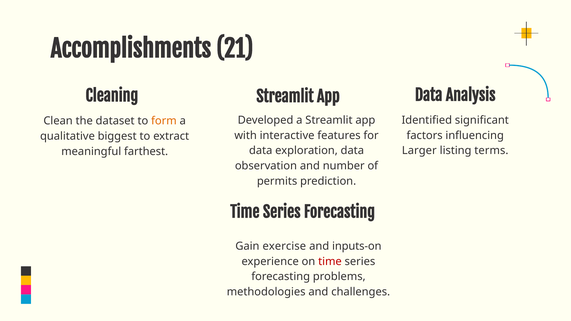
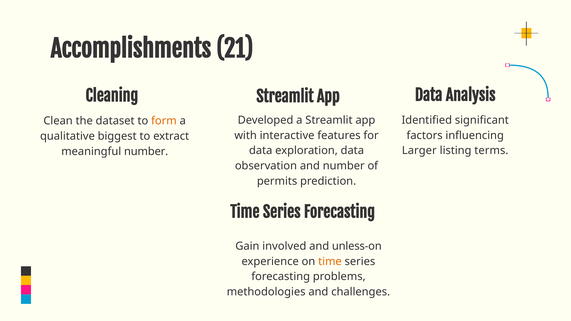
meaningful farthest: farthest -> number
exercise: exercise -> involved
inputs-on: inputs-on -> unless-on
time at (330, 262) colour: red -> orange
